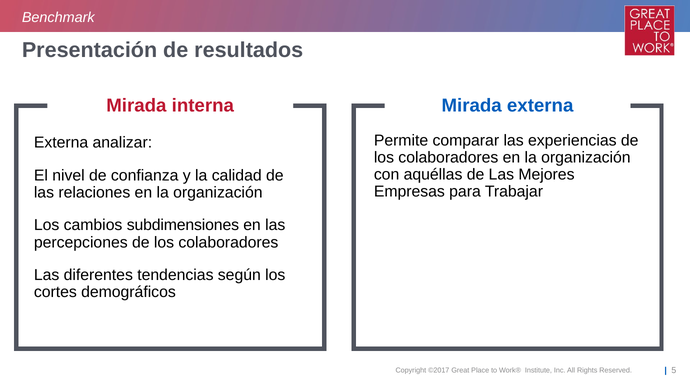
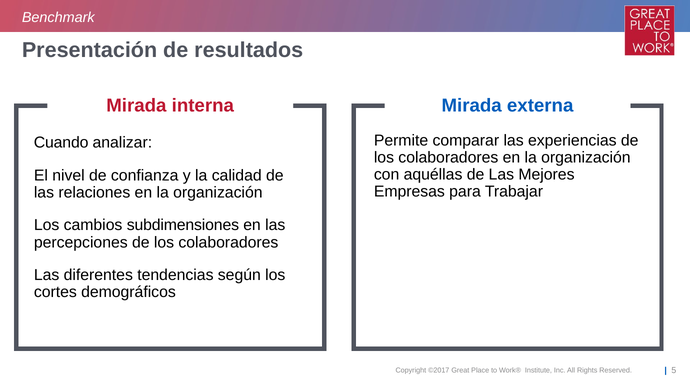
Externa at (61, 143): Externa -> Cuando
